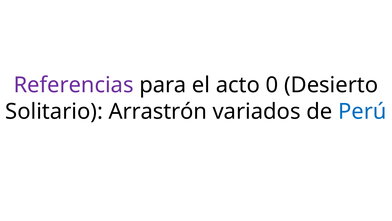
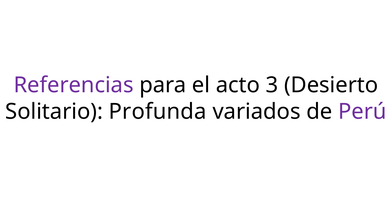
0: 0 -> 3
Arrastrón: Arrastrón -> Profunda
Perú colour: blue -> purple
